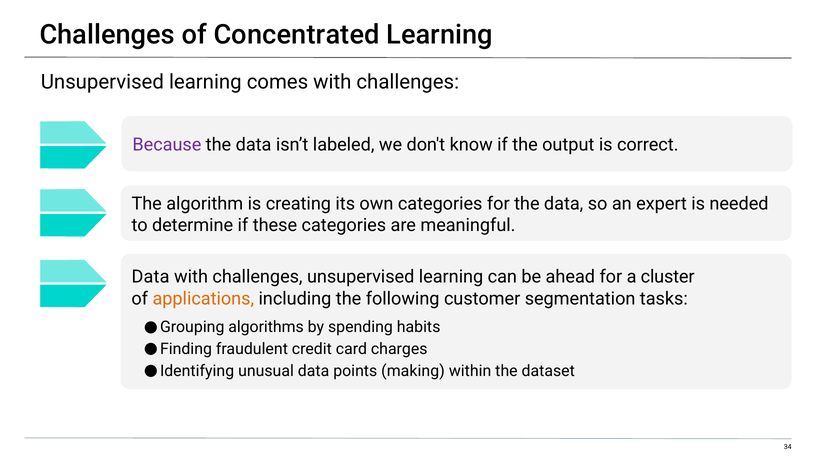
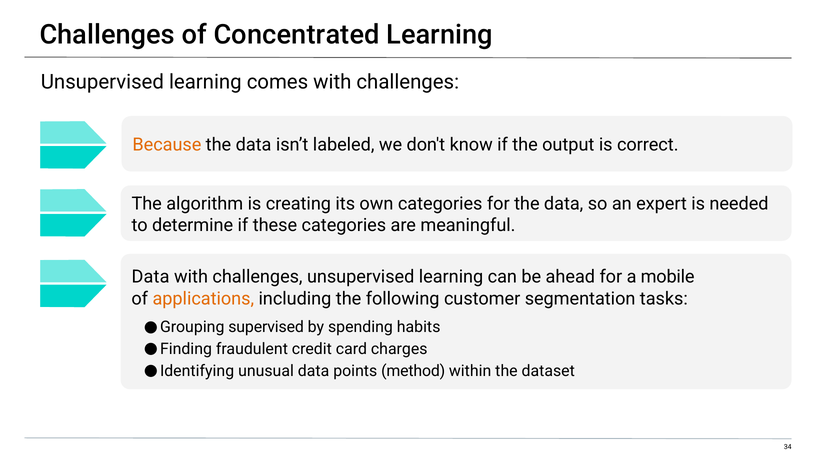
Because colour: purple -> orange
cluster: cluster -> mobile
algorithms: algorithms -> supervised
making: making -> method
